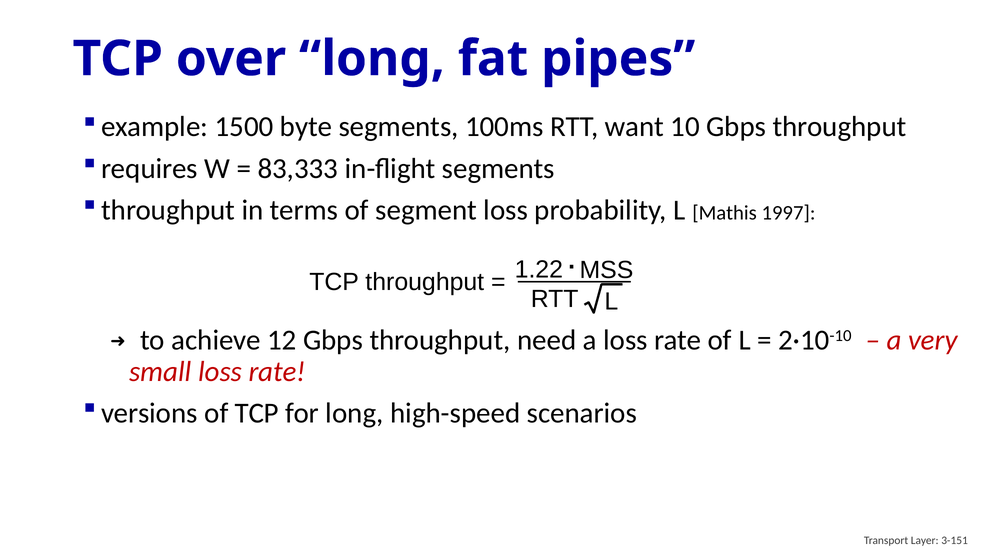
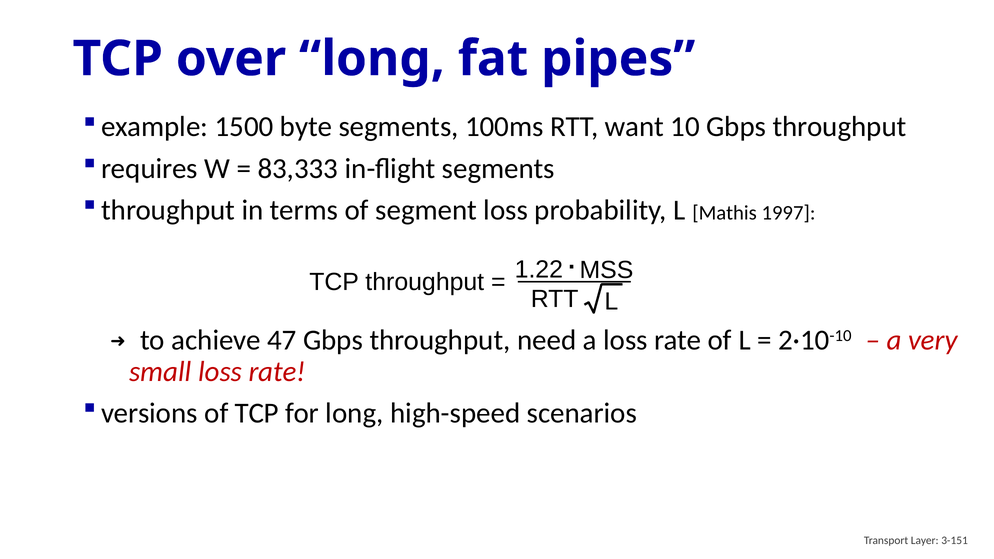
12: 12 -> 47
